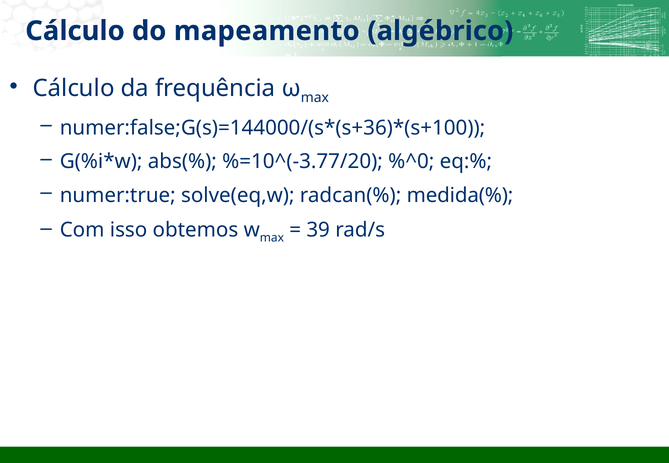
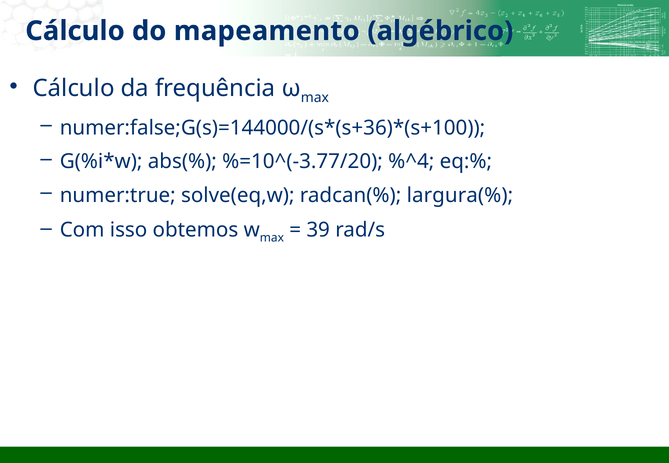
%^0: %^0 -> %^4
medida(%: medida(% -> largura(%
